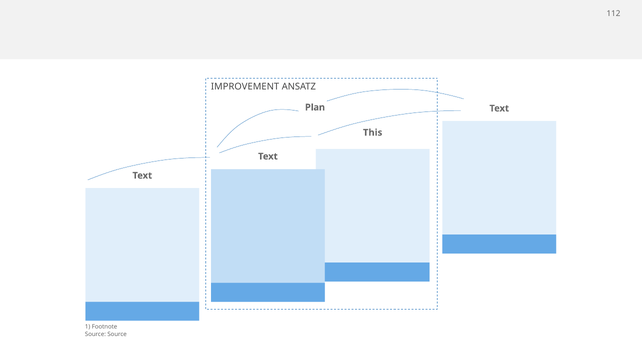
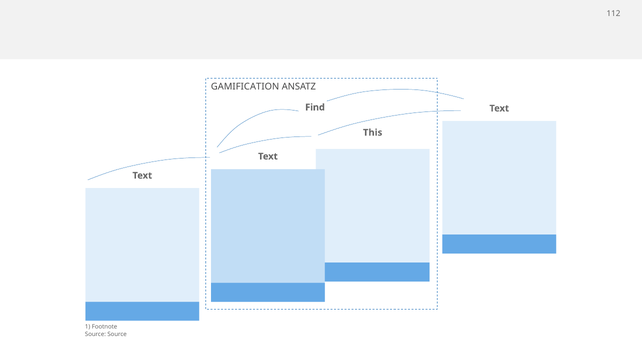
IMPROVEMENT: IMPROVEMENT -> GAMIFICATION
Plan: Plan -> Find
